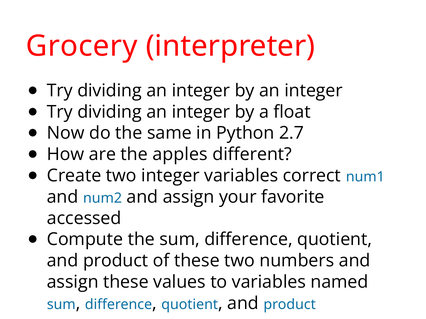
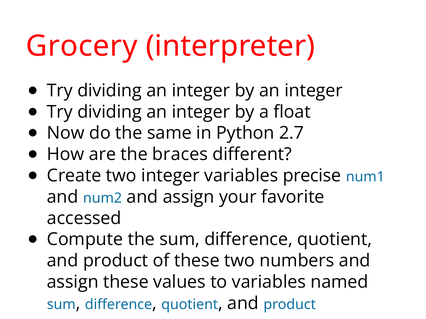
apples: apples -> braces
correct: correct -> precise
